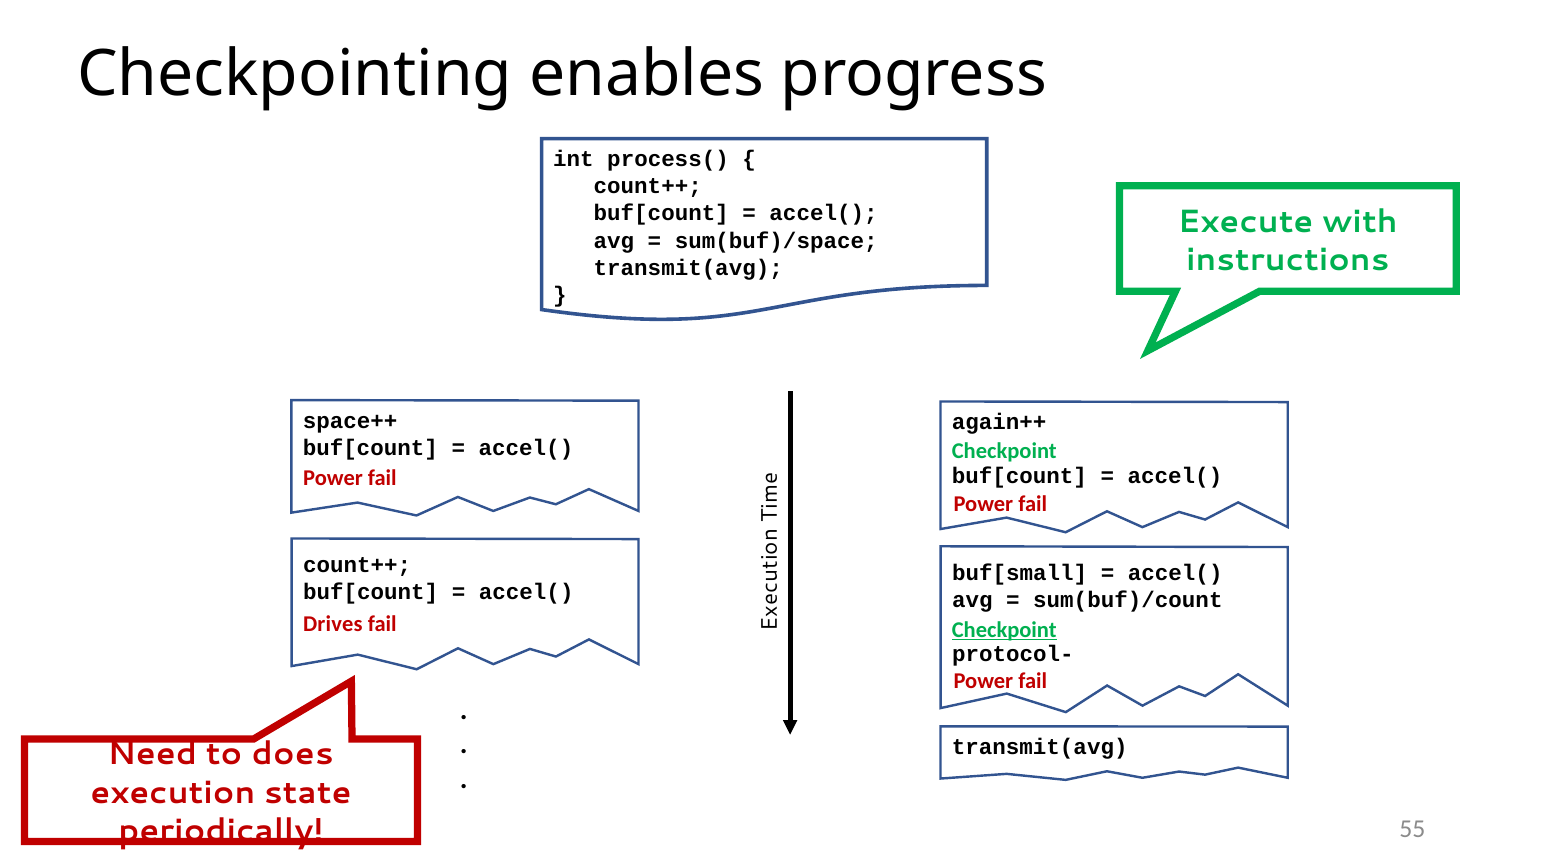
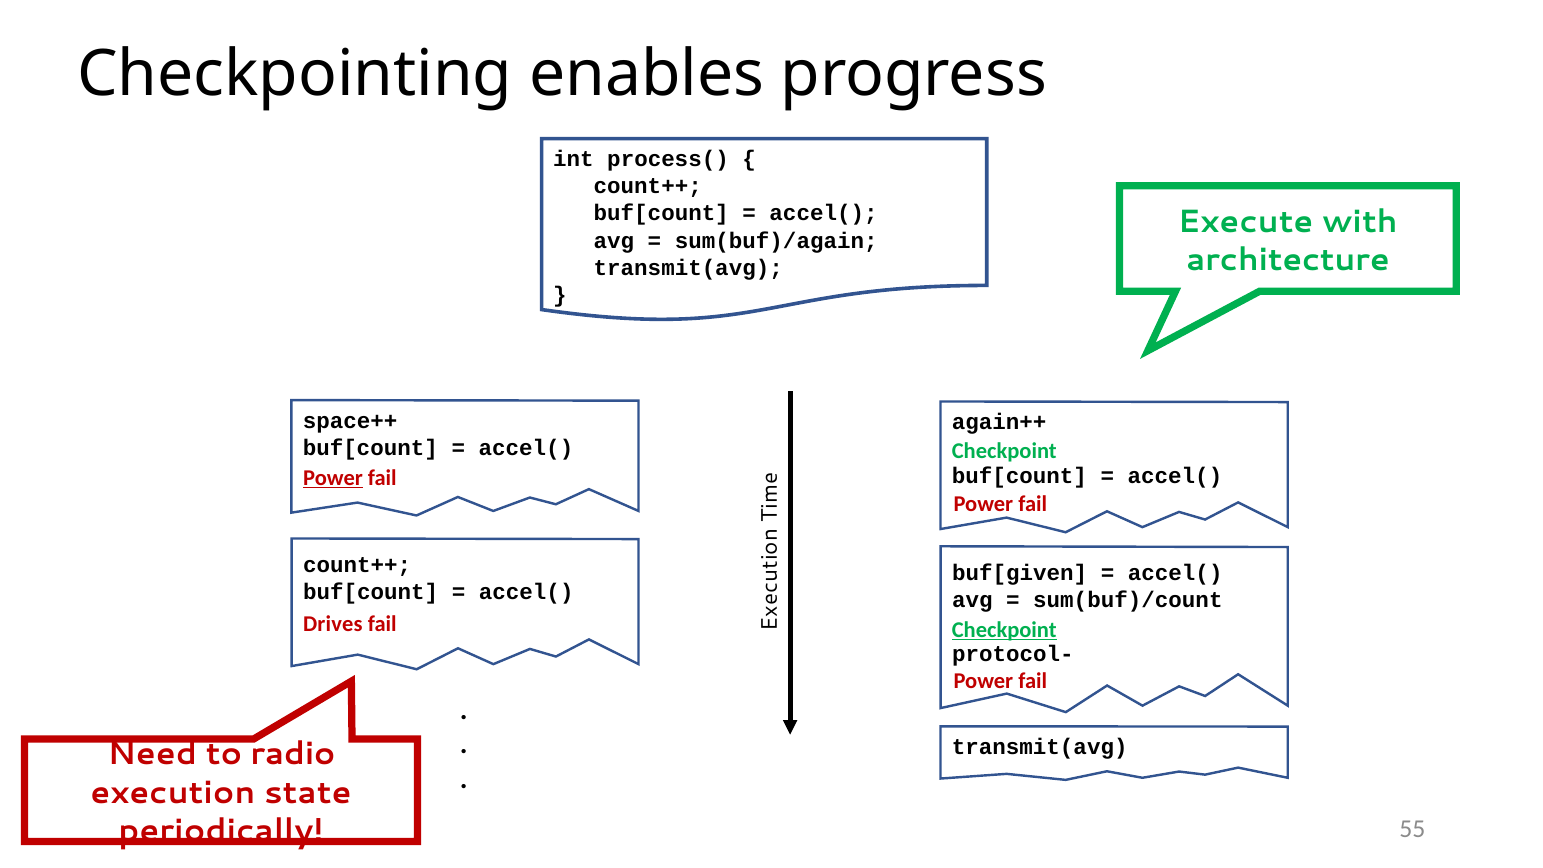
sum(buf)/space: sum(buf)/space -> sum(buf)/again
instructions: instructions -> architecture
Power at (333, 478) underline: none -> present
buf[small: buf[small -> buf[given
does: does -> radio
